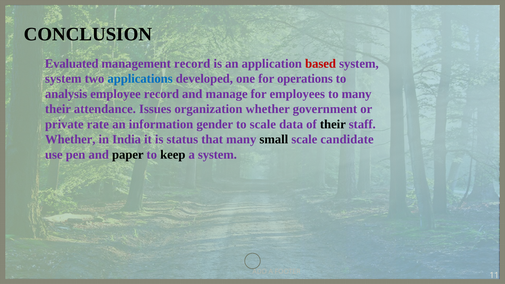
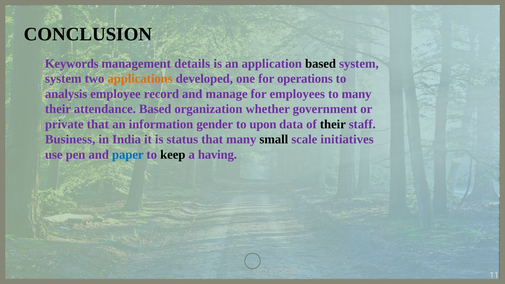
Evaluated: Evaluated -> Keywords
management record: record -> details
based at (321, 64) colour: red -> black
applications colour: blue -> orange
attendance Issues: Issues -> Based
private rate: rate -> that
to scale: scale -> upon
Whether at (70, 139): Whether -> Business
candidate: candidate -> initiatives
paper colour: black -> blue
a system: system -> having
